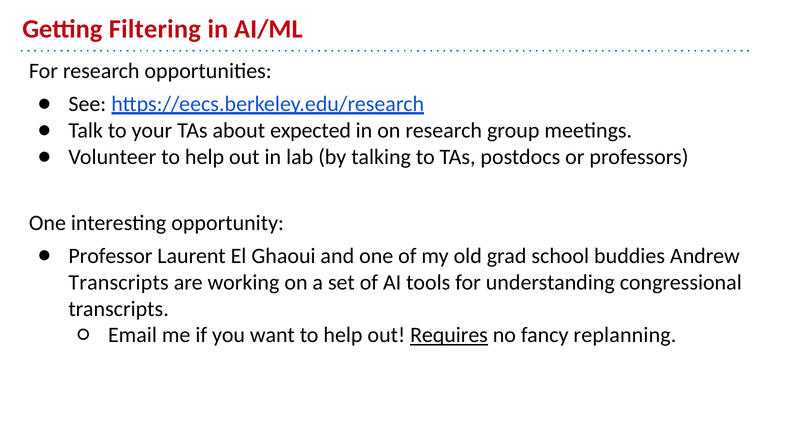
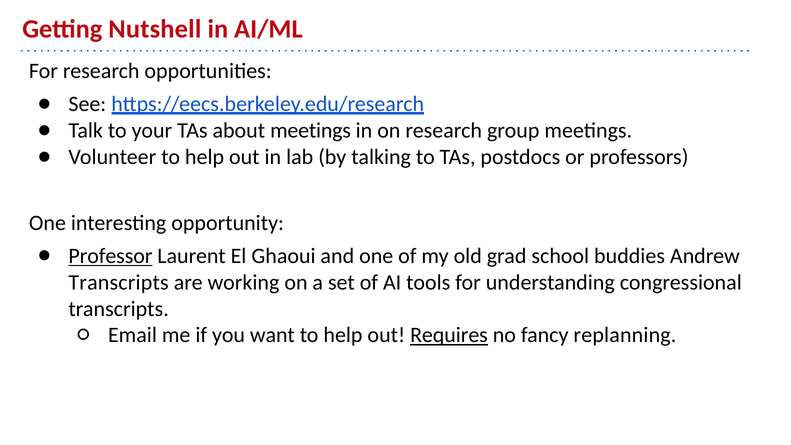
Filtering: Filtering -> Nutshell
about expected: expected -> meetings
Professor underline: none -> present
